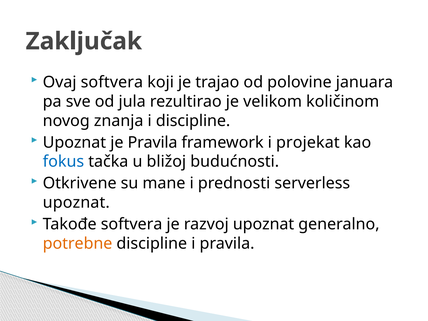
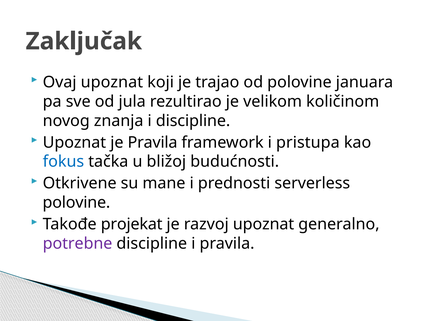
Ovaj softvera: softvera -> upoznat
projekat: projekat -> pristupa
upoznat at (76, 203): upoznat -> polovine
Takođe softvera: softvera -> projekat
potrebne colour: orange -> purple
